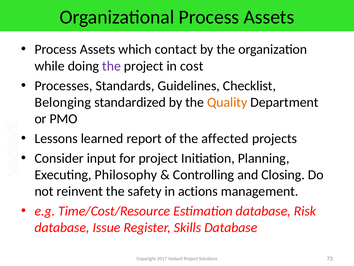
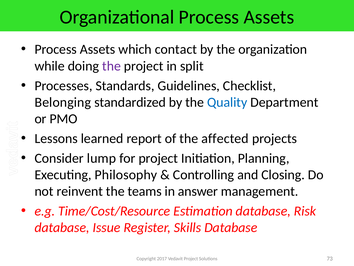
cost: cost -> split
Quality colour: orange -> blue
input: input -> lump
safety: safety -> teams
actions: actions -> answer
